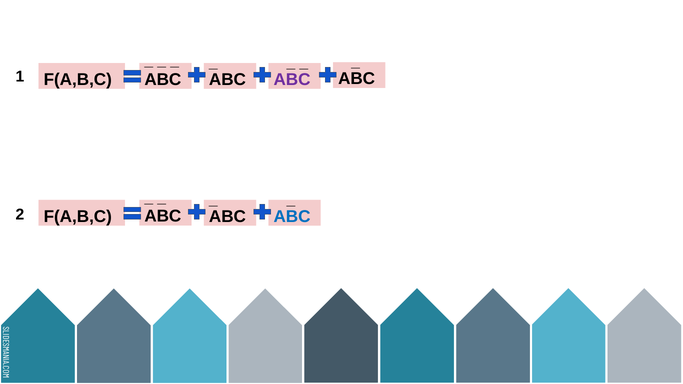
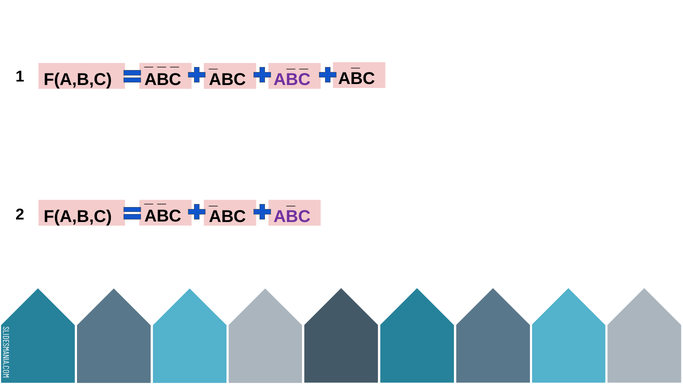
ABC at (292, 217) colour: blue -> purple
